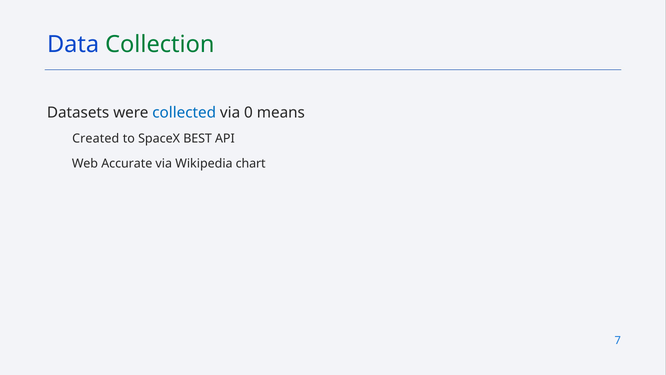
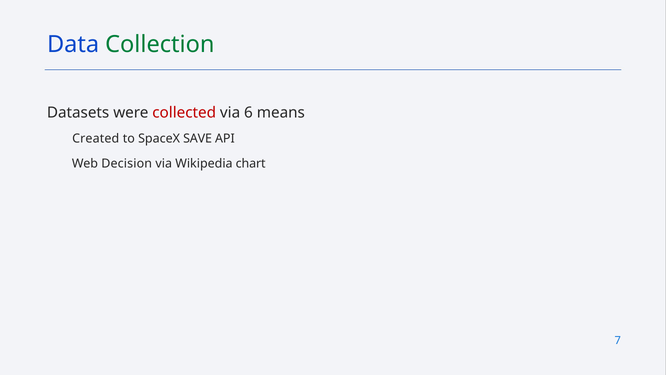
collected colour: blue -> red
0: 0 -> 6
BEST: BEST -> SAVE
Accurate: Accurate -> Decision
